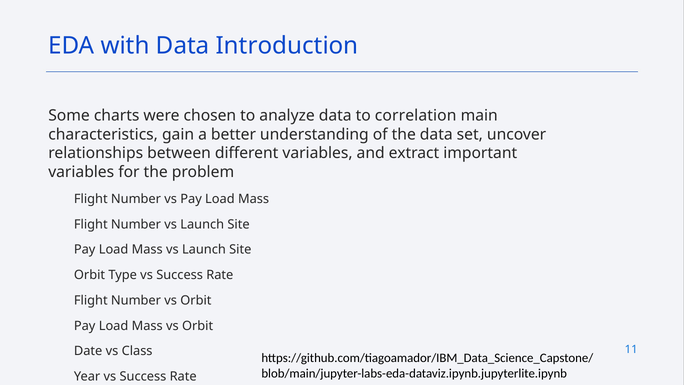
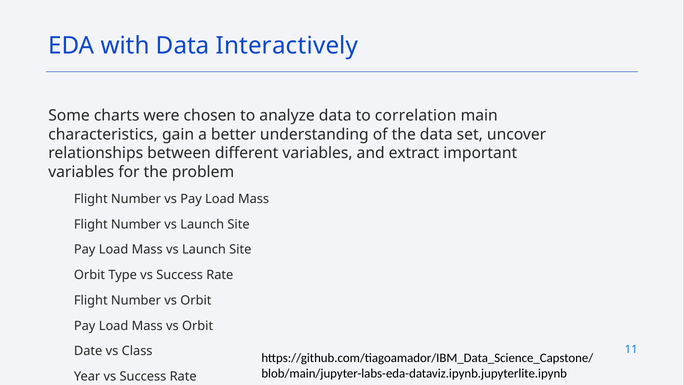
Introduction: Introduction -> Interactively
